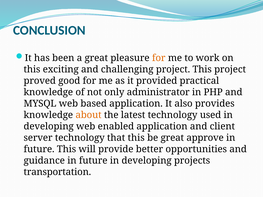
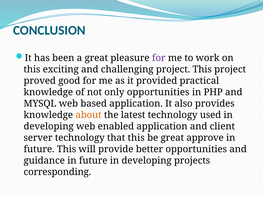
for at (159, 58) colour: orange -> purple
only administrator: administrator -> opportunities
transportation: transportation -> corresponding
